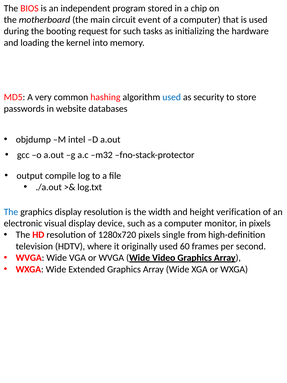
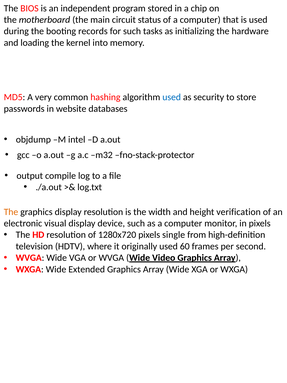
event: event -> status
request: request -> records
The at (11, 212) colour: blue -> orange
